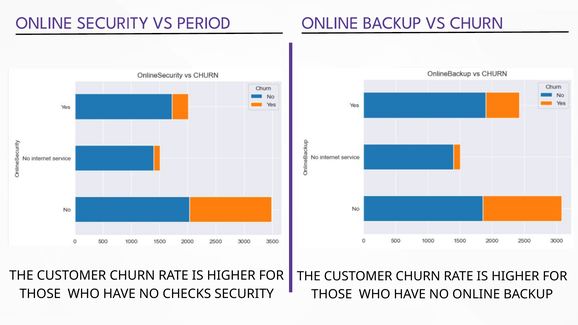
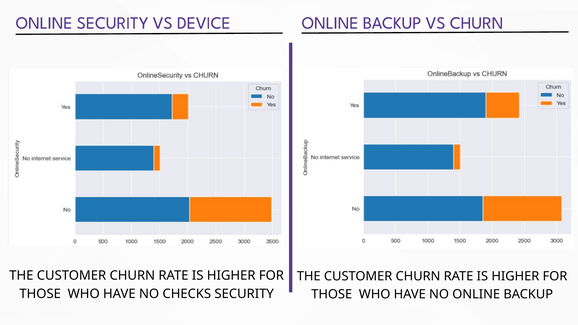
PERIOD: PERIOD -> DEVICE
